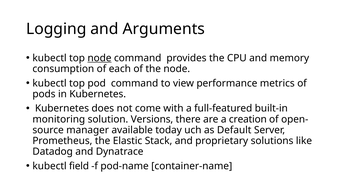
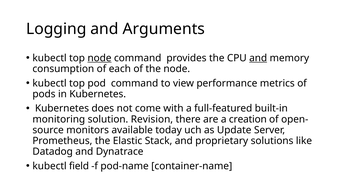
and at (258, 58) underline: none -> present
Versions: Versions -> Revision
manager: manager -> monitors
Default: Default -> Update
